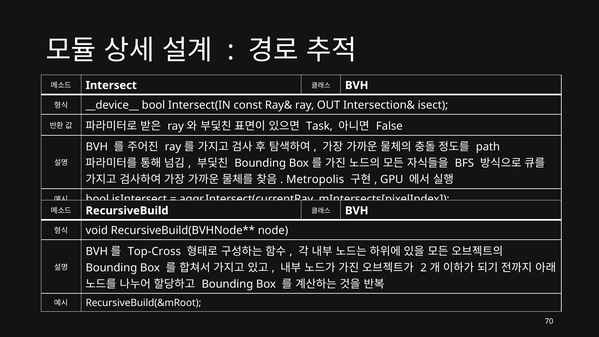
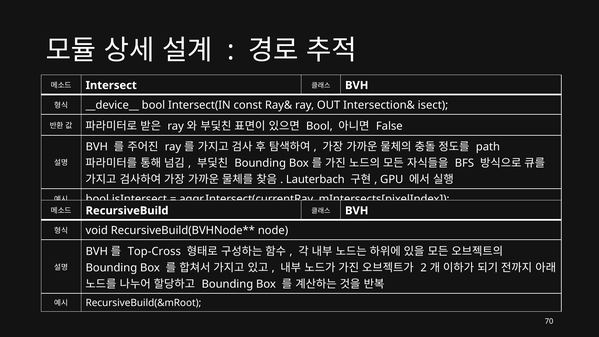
Task at (319, 126): Task -> Bool
Metropolis: Metropolis -> Lauterbach
